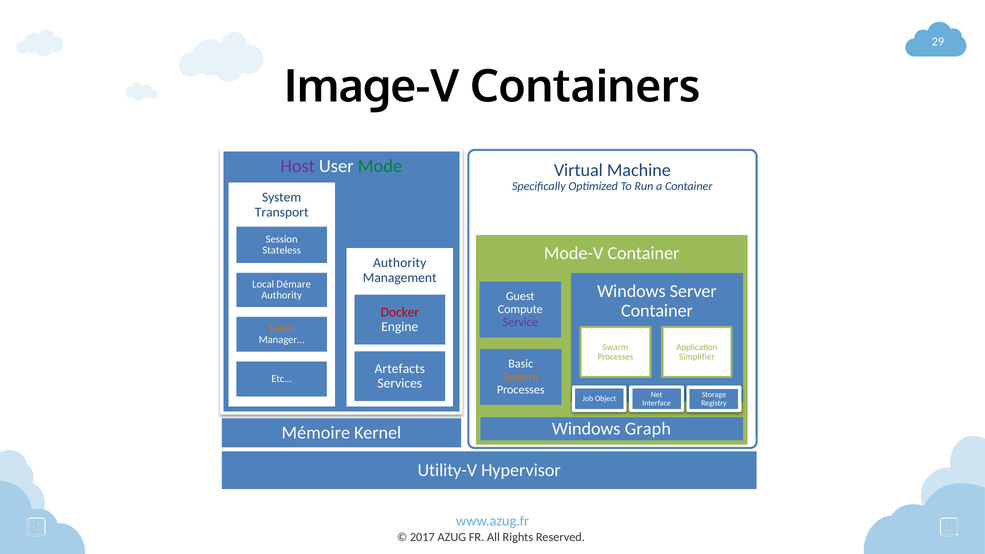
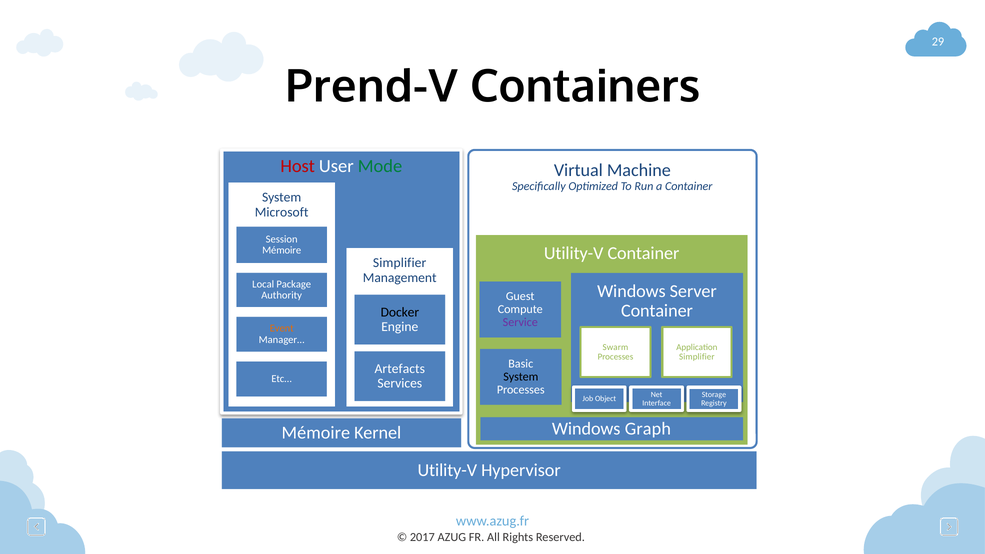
Image-V: Image-V -> Prend-V
Host colour: purple -> red
Transport: Transport -> Microsoft
Mode-V at (574, 253): Mode-V -> Utility-V
Stateless at (282, 251): Stateless -> Mémoire
Authority at (400, 263): Authority -> Simplifier
Démare: Démare -> Package
Docker colour: red -> black
System at (521, 377) colour: orange -> black
